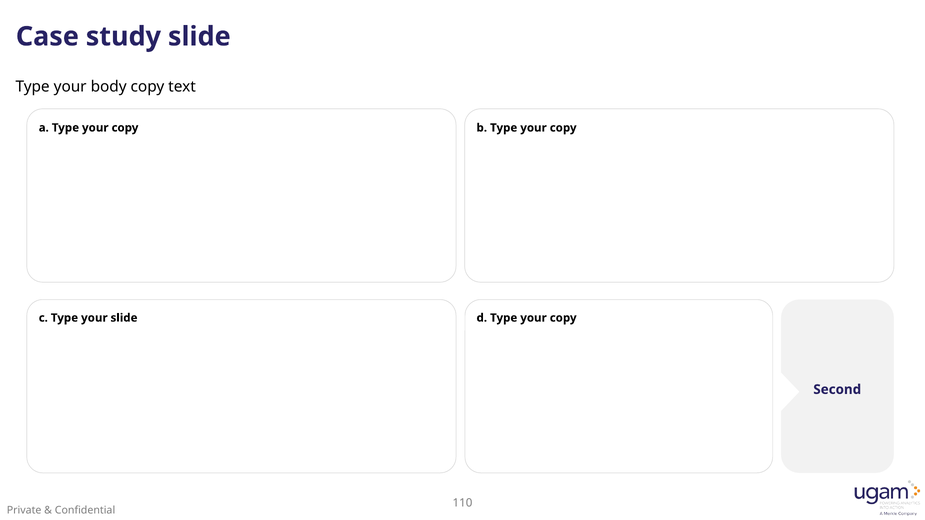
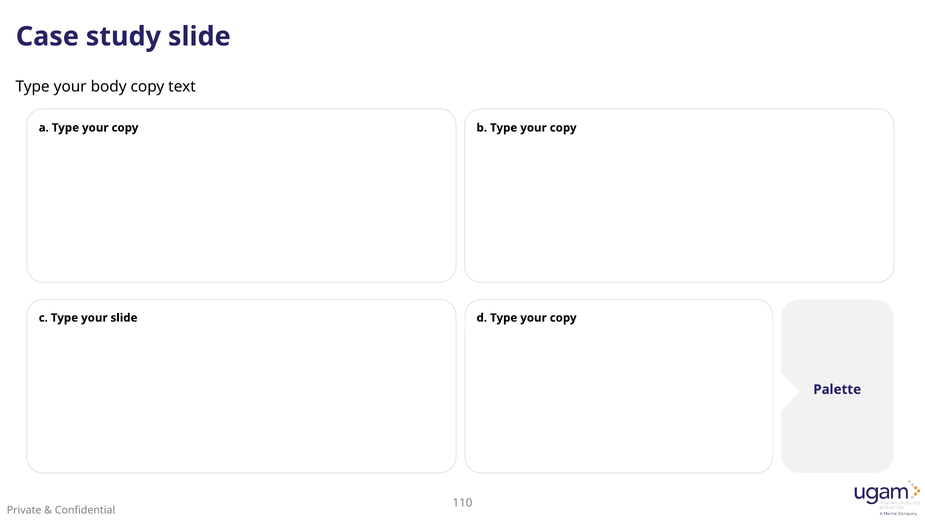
Second: Second -> Palette
